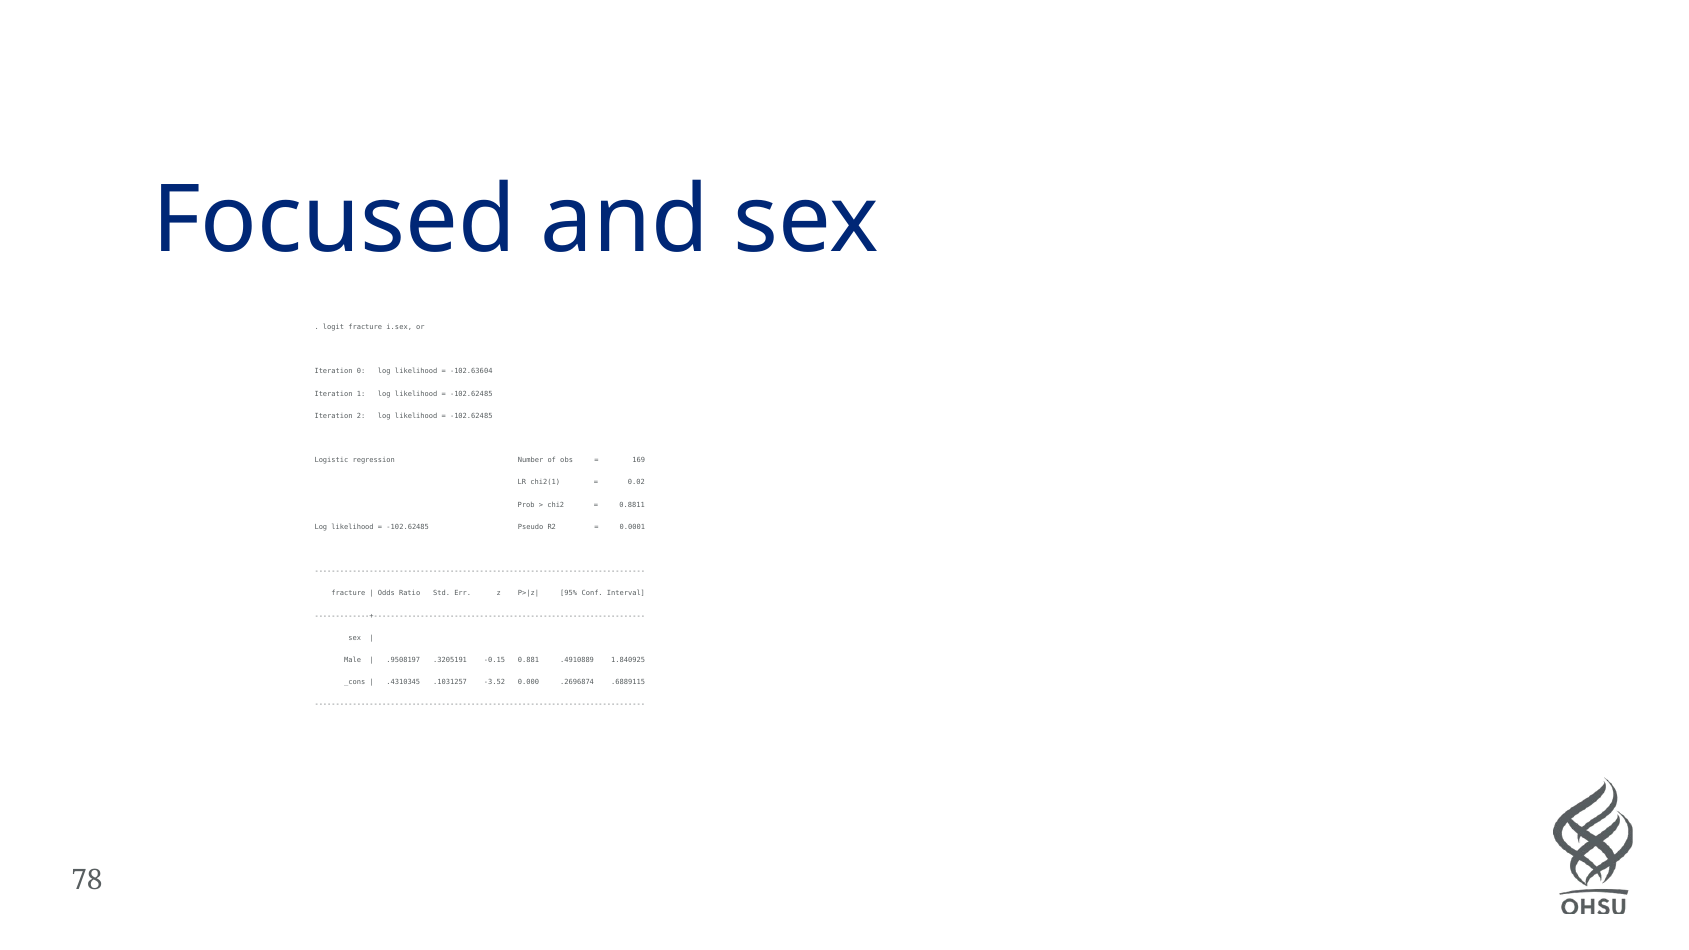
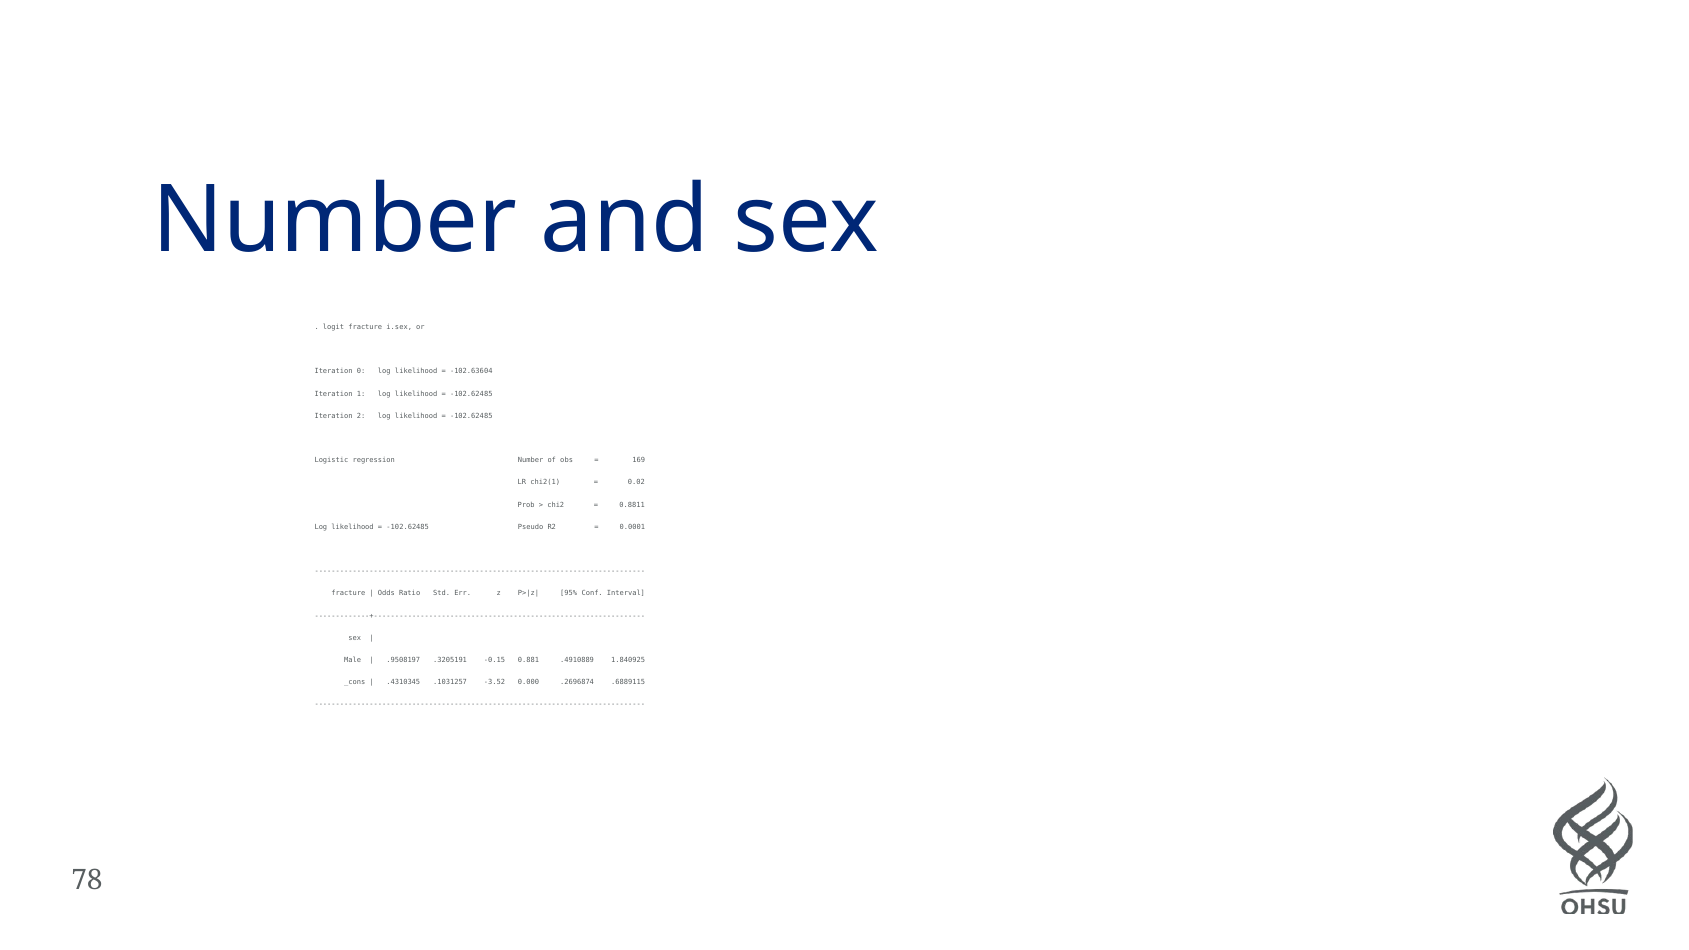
Focused at (334, 221): Focused -> Number
